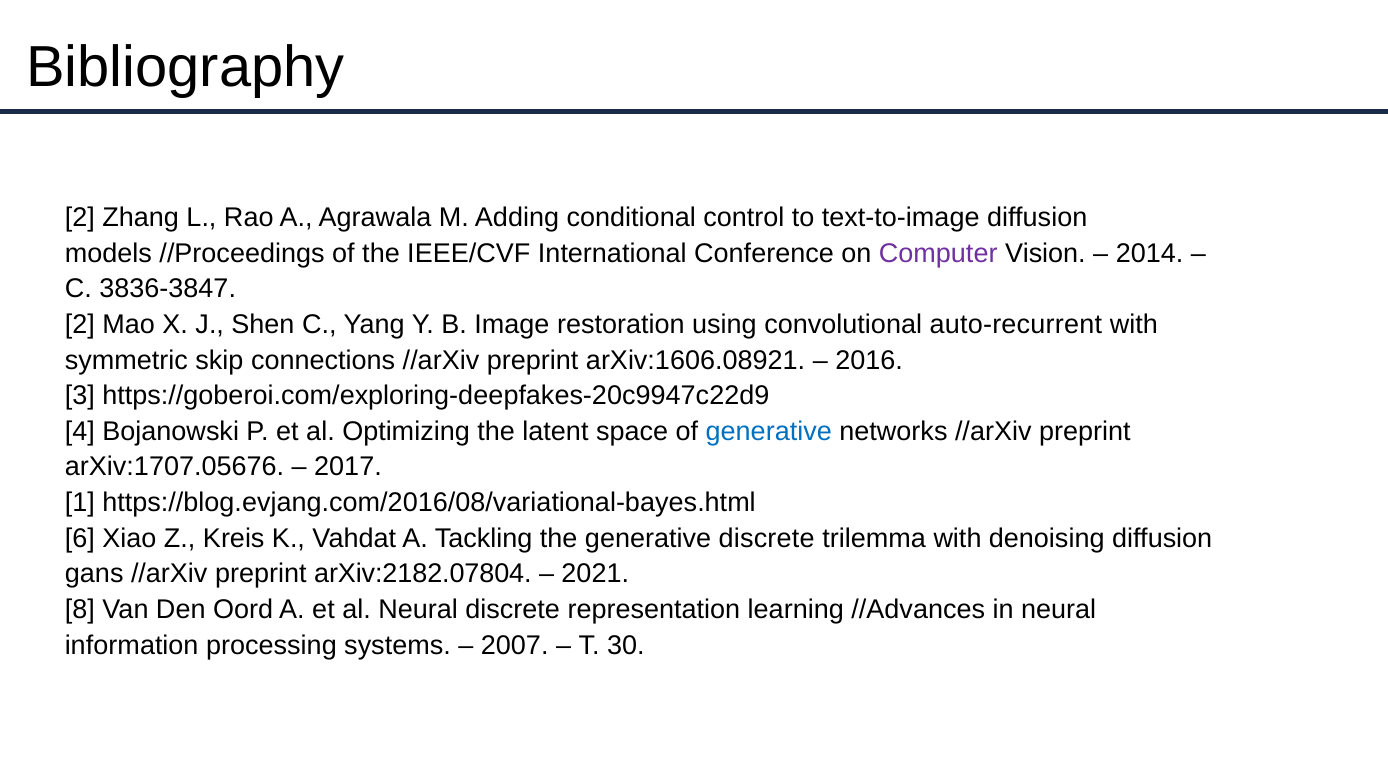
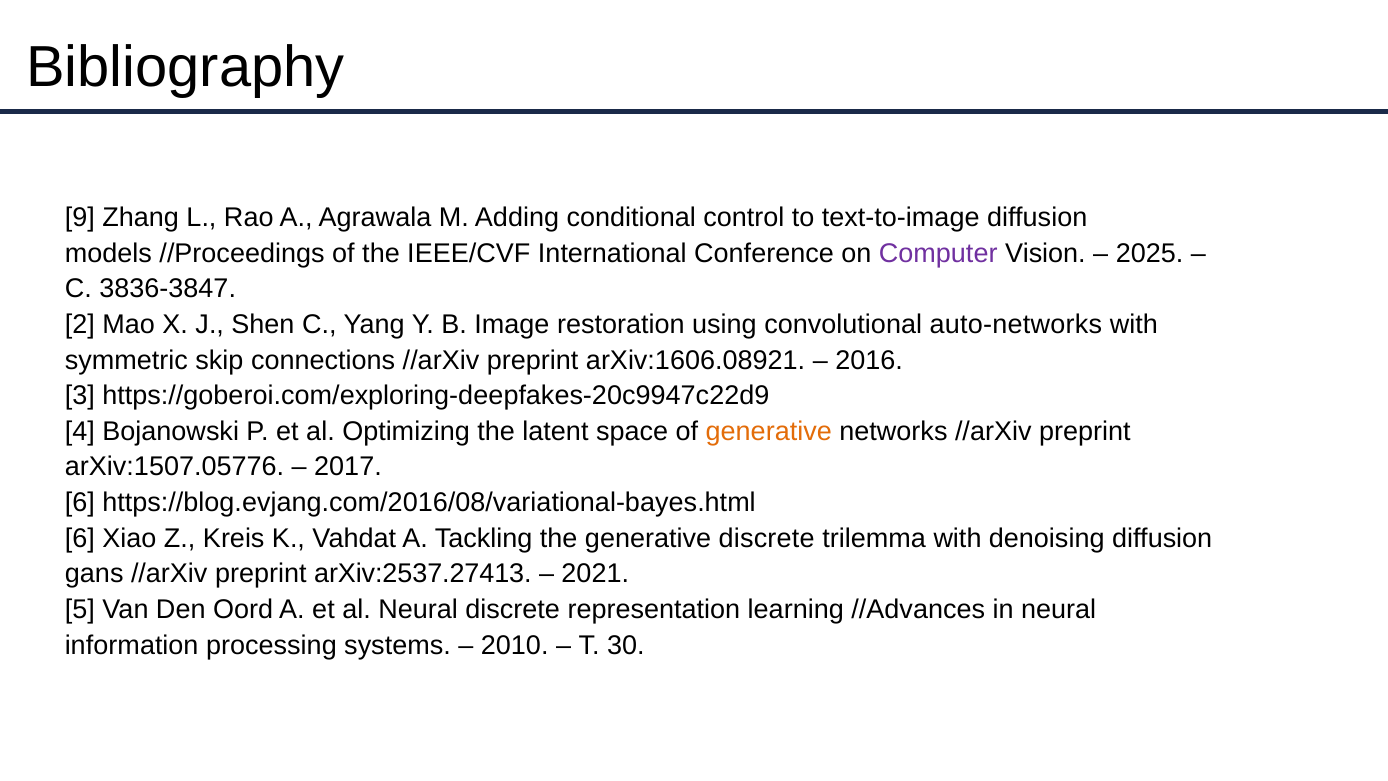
2 at (80, 218): 2 -> 9
2014: 2014 -> 2025
auto-recurrent: auto-recurrent -> auto-networks
generative at (769, 431) colour: blue -> orange
arXiv:1707.05676: arXiv:1707.05676 -> arXiv:1507.05776
1 at (80, 503): 1 -> 6
arXiv:2182.07804: arXiv:2182.07804 -> arXiv:2537.27413
8: 8 -> 5
2007: 2007 -> 2010
